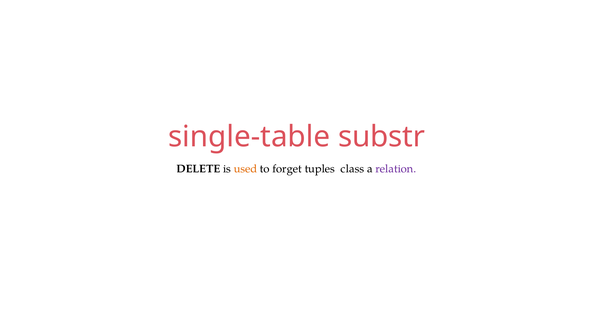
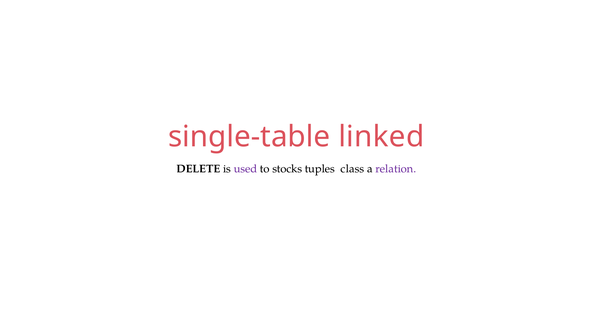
substr: substr -> linked
used colour: orange -> purple
forget: forget -> stocks
